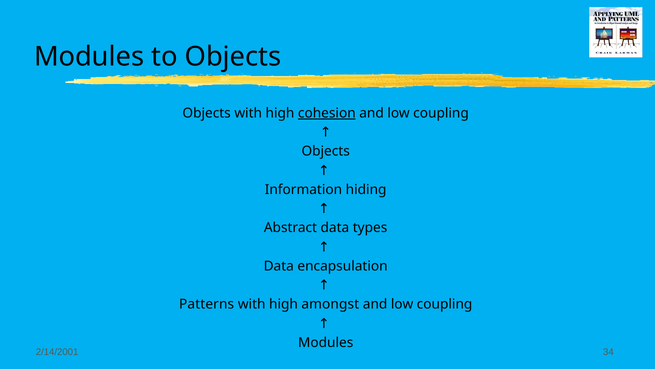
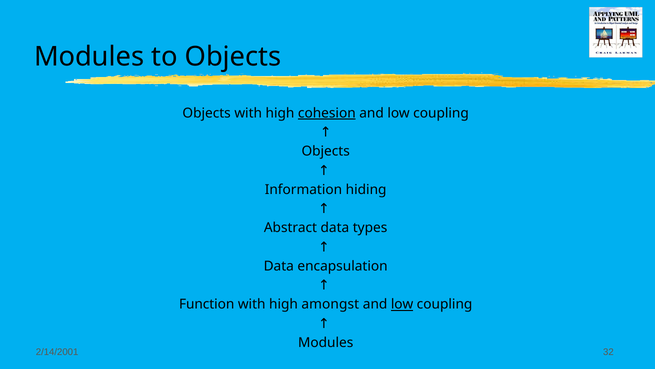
Patterns: Patterns -> Function
low at (402, 304) underline: none -> present
34: 34 -> 32
